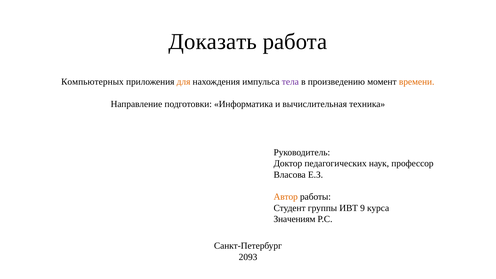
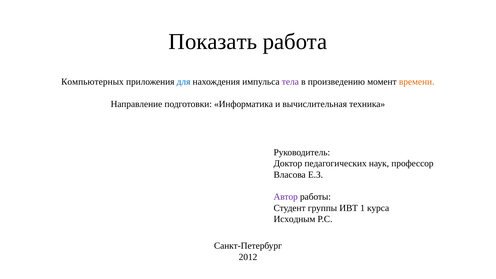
Доказать: Доказать -> Показать
для colour: orange -> blue
Автор colour: orange -> purple
9: 9 -> 1
Значениям: Значениям -> Исходным
2093: 2093 -> 2012
